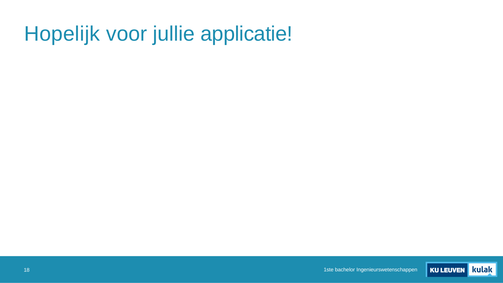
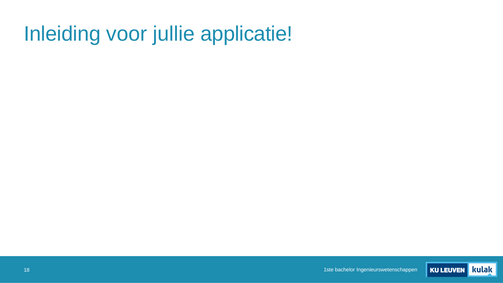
Hopelijk: Hopelijk -> Inleiding
